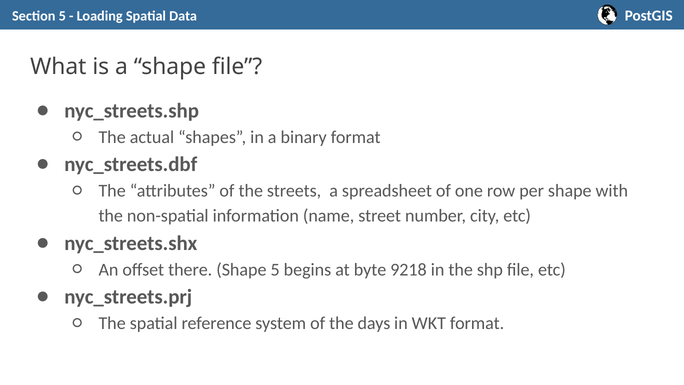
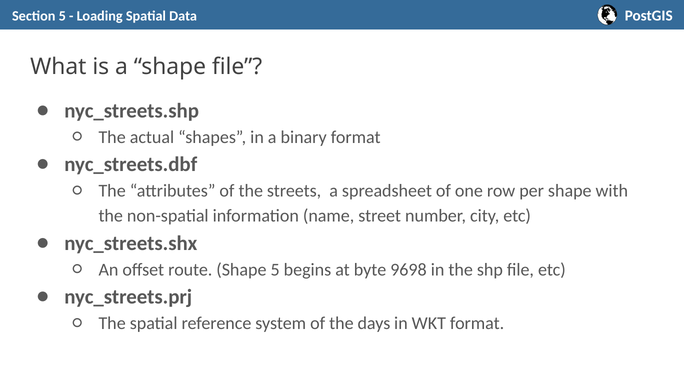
there: there -> route
9218: 9218 -> 9698
